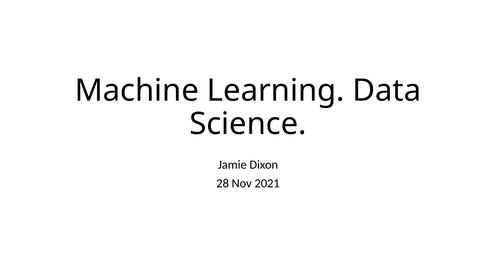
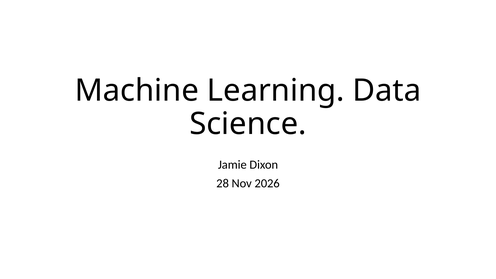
2021: 2021 -> 2026
